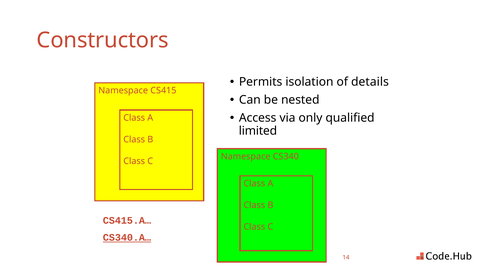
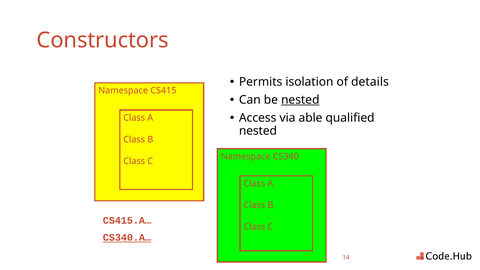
nested at (300, 100) underline: none -> present
only: only -> able
limited at (258, 131): limited -> nested
